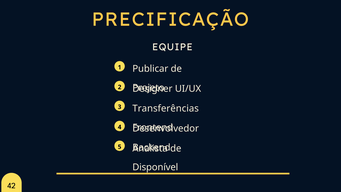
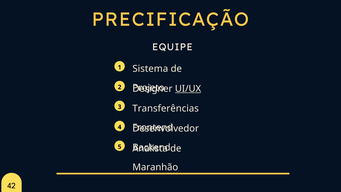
Publicar: Publicar -> Sistema
UI/UX underline: none -> present
Disponível: Disponível -> Maranhão
